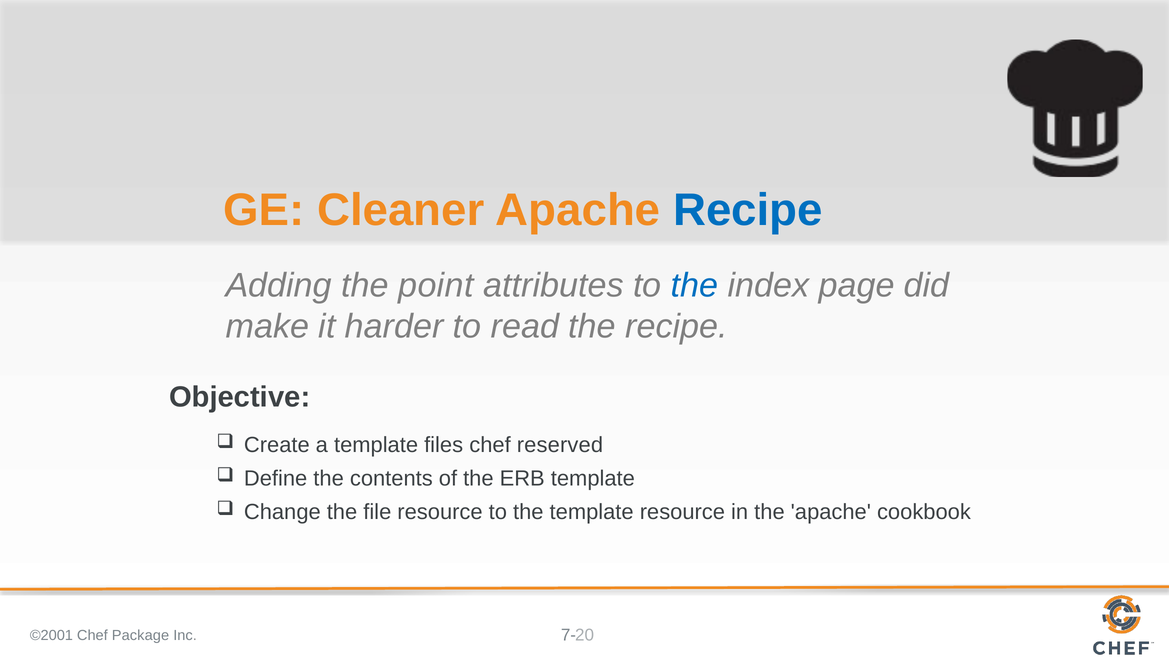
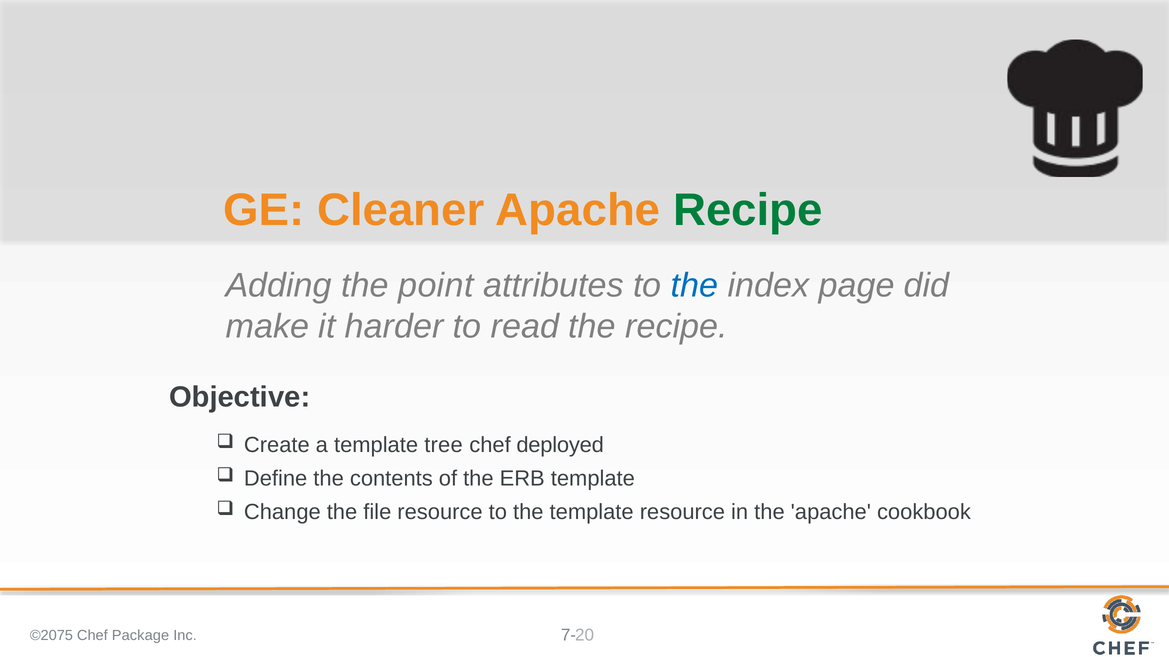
Recipe at (748, 210) colour: blue -> green
files: files -> tree
reserved: reserved -> deployed
©2001: ©2001 -> ©2075
